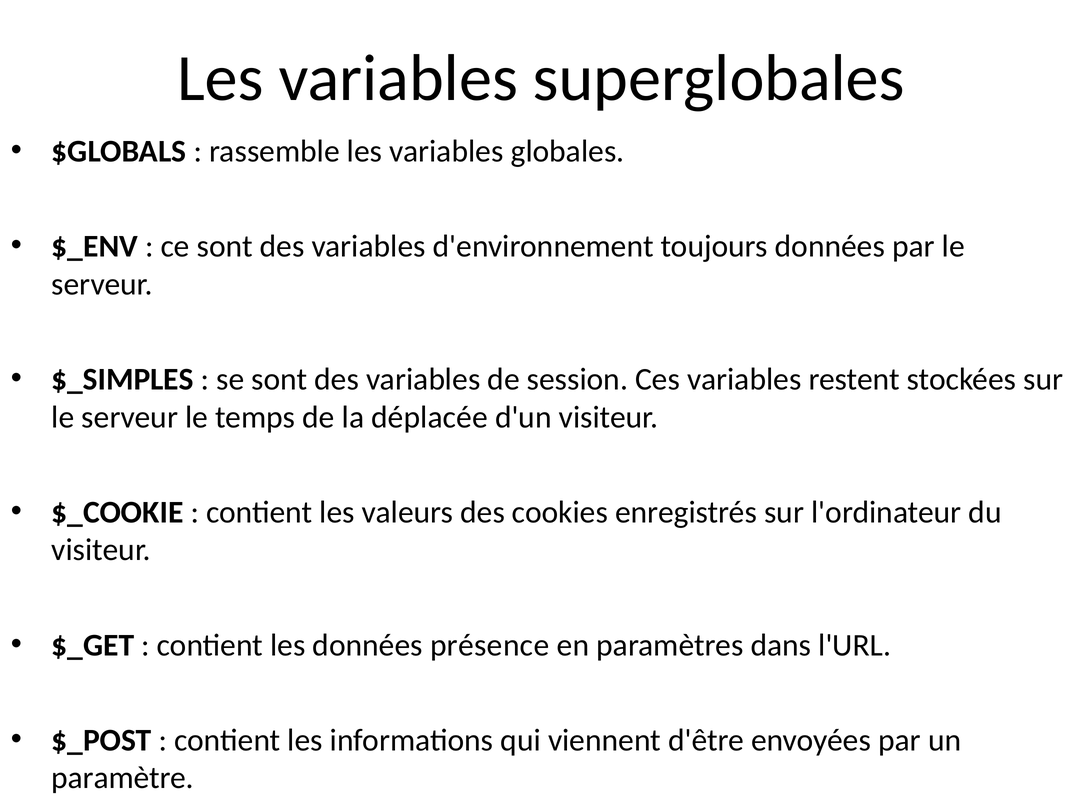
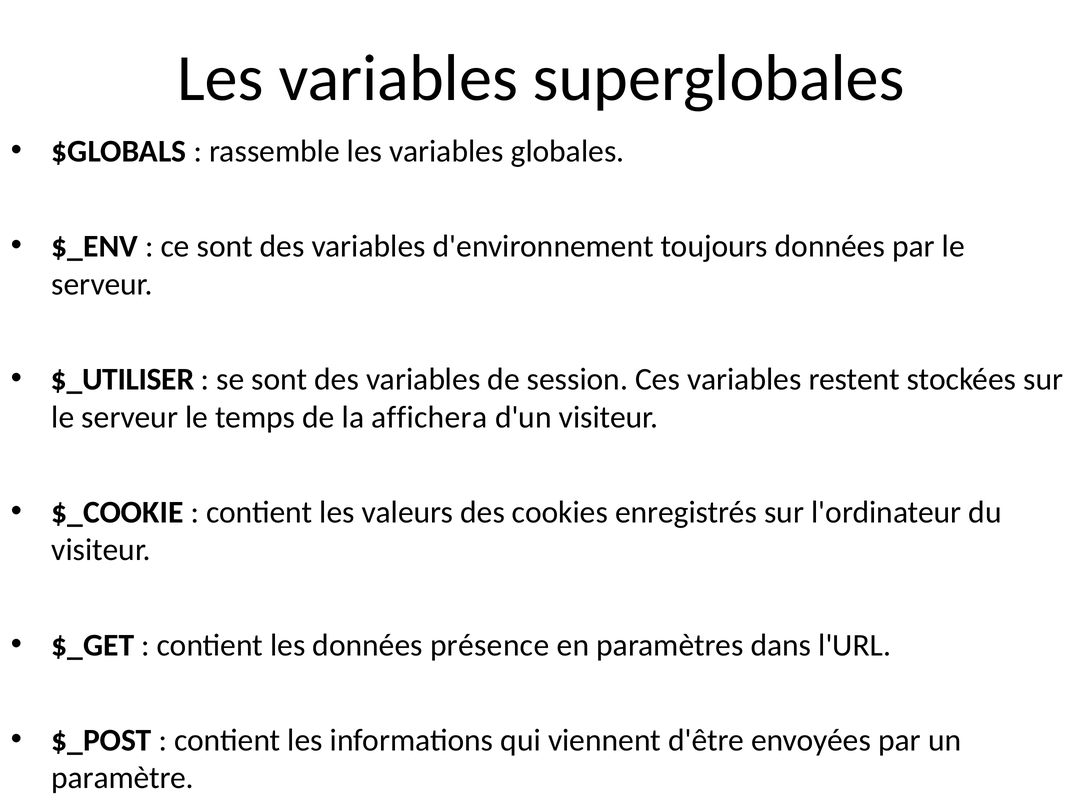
$_SIMPLES: $_SIMPLES -> $_UTILISER
déplacée: déplacée -> affichera
